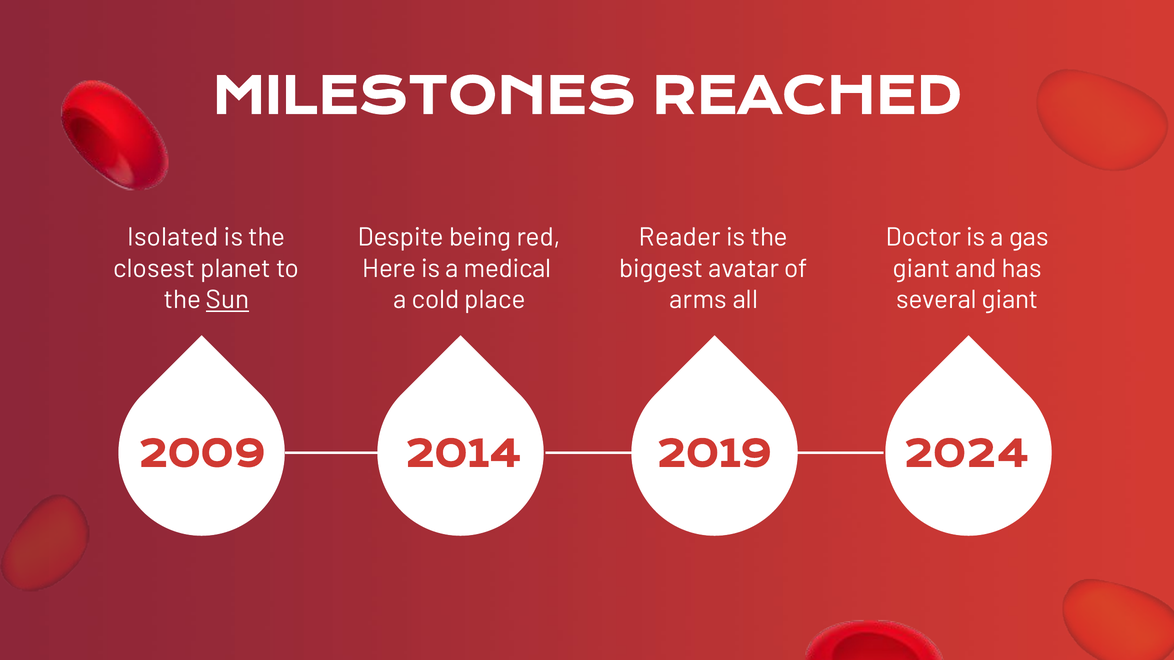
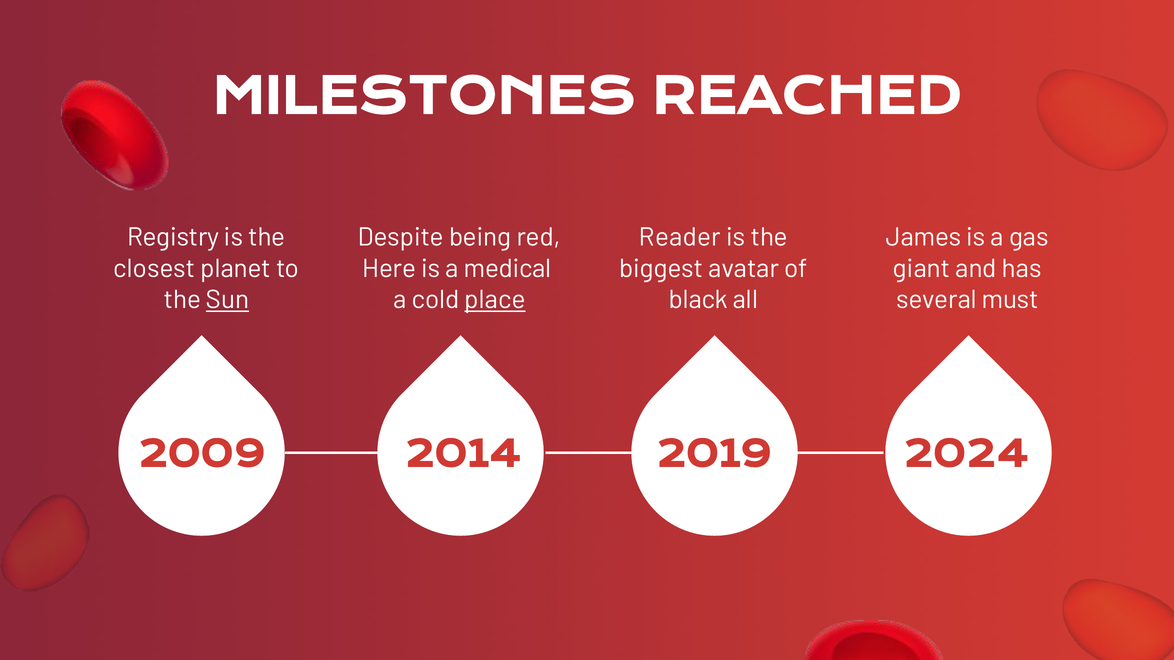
Isolated: Isolated -> Registry
Doctor: Doctor -> James
place underline: none -> present
arms: arms -> black
several giant: giant -> must
